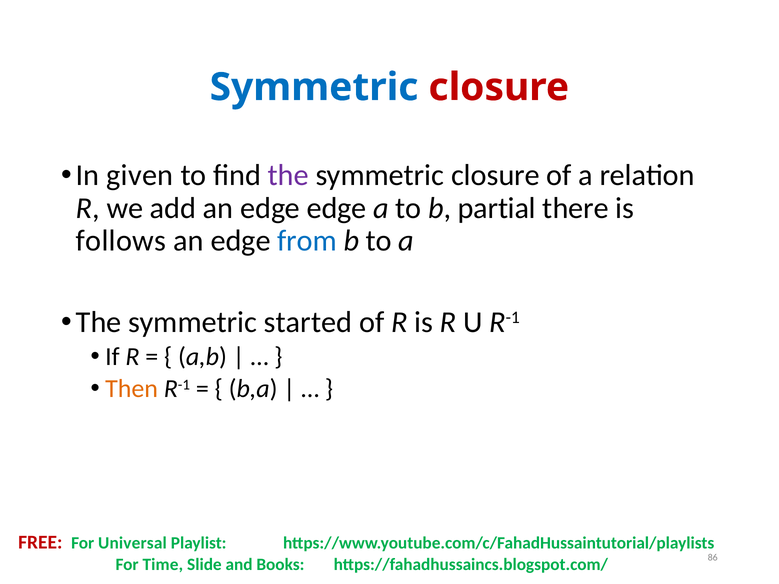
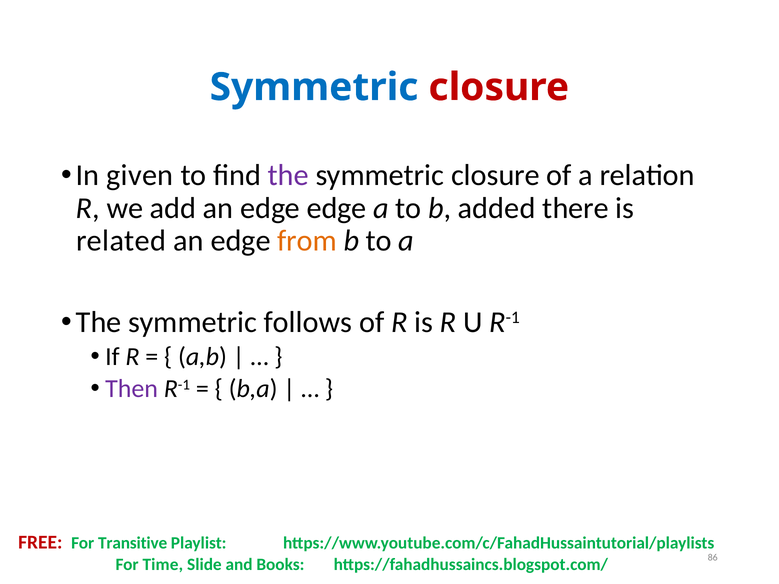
partial: partial -> added
follows: follows -> related
from colour: blue -> orange
started: started -> follows
Then colour: orange -> purple
Universal: Universal -> Transitive
